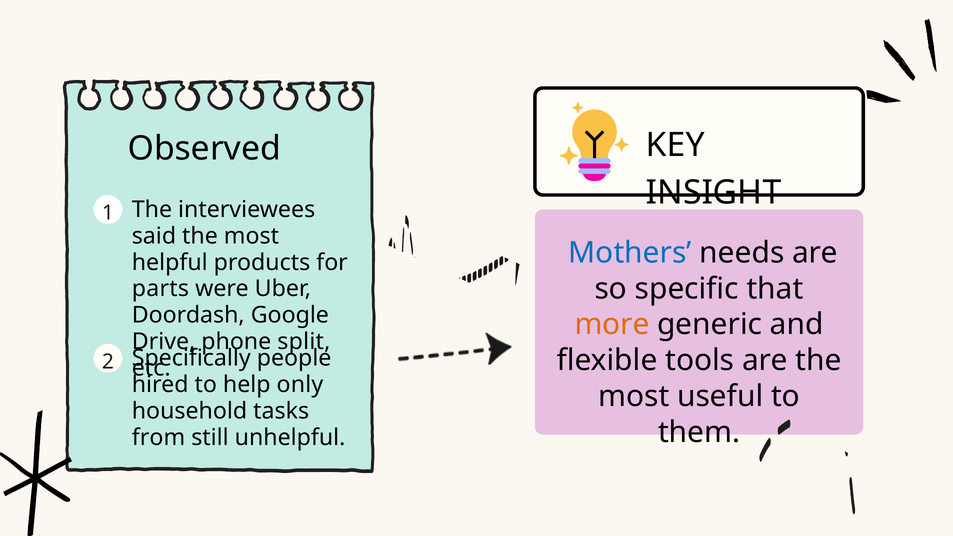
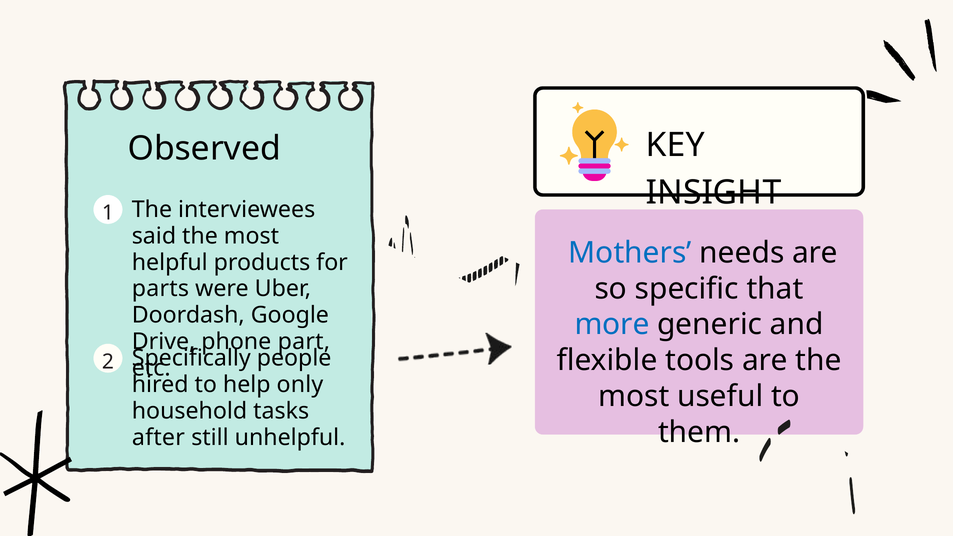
more colour: orange -> blue
split: split -> part
from: from -> after
